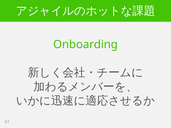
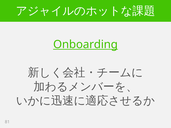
Onboarding underline: none -> present
